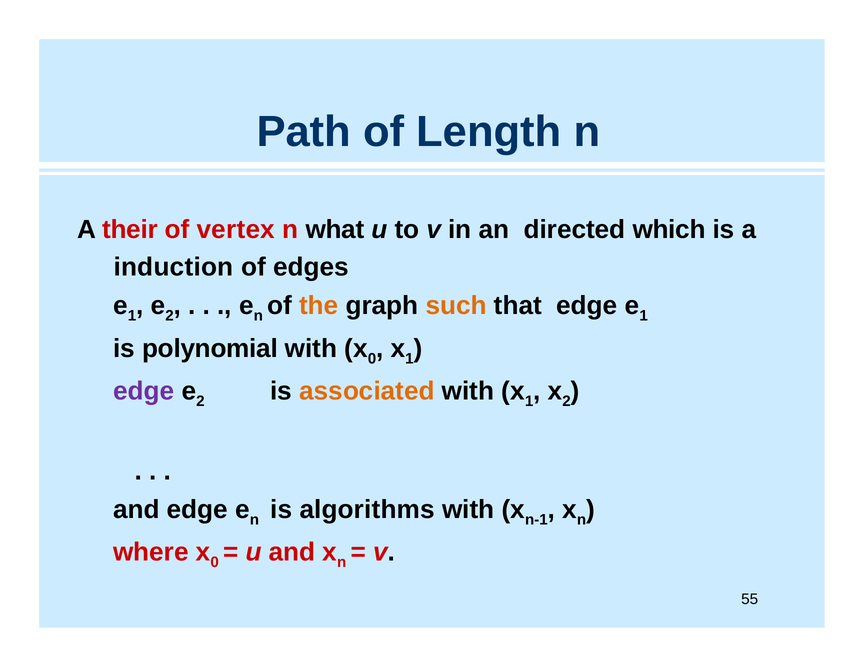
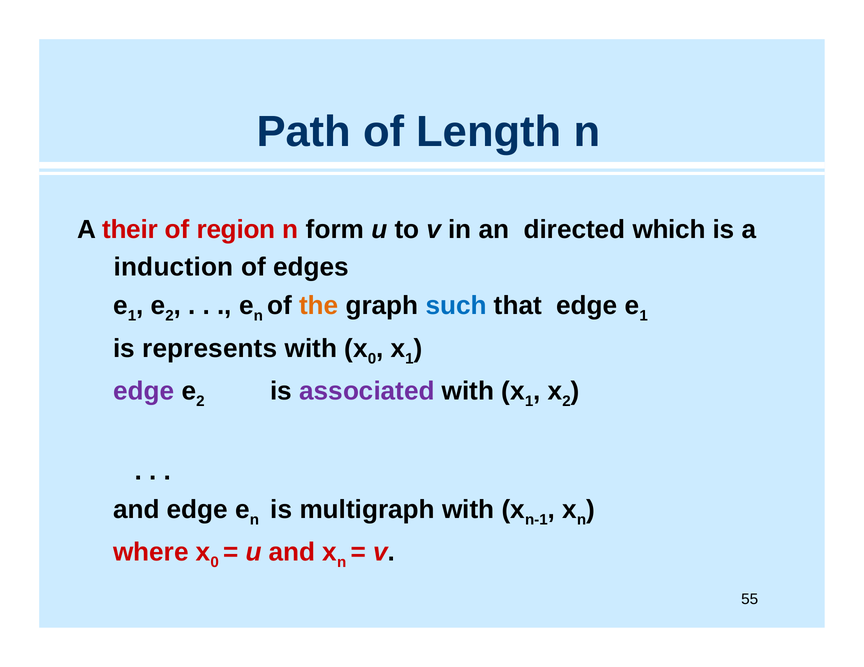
vertex: vertex -> region
what: what -> form
such colour: orange -> blue
polynomial: polynomial -> represents
associated colour: orange -> purple
algorithms: algorithms -> multigraph
